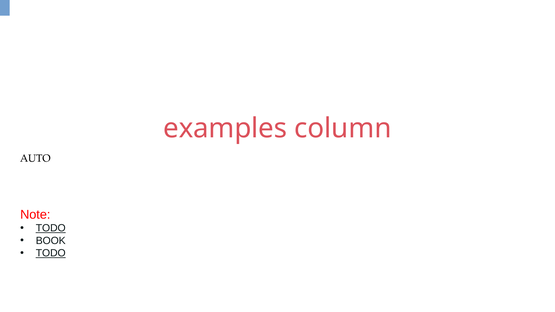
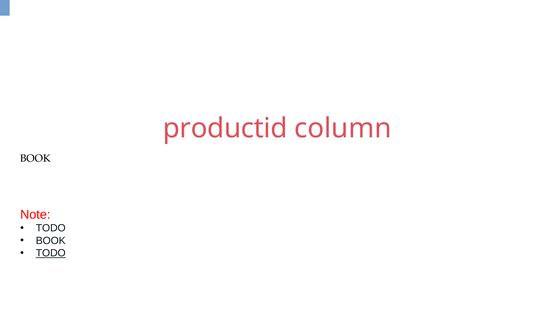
examples: examples -> productid
AUTO at (35, 159): AUTO -> BOOK
TODO at (51, 228) underline: present -> none
